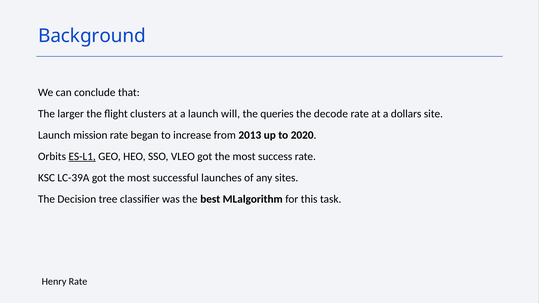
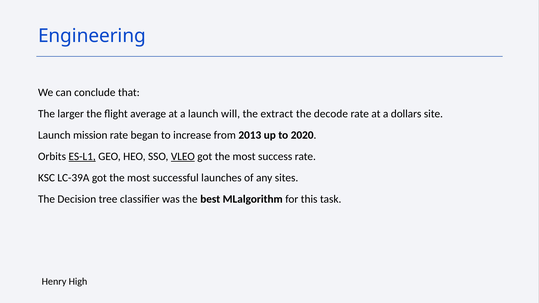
Background: Background -> Engineering
clusters: clusters -> average
queries: queries -> extract
VLEO underline: none -> present
Henry Rate: Rate -> High
